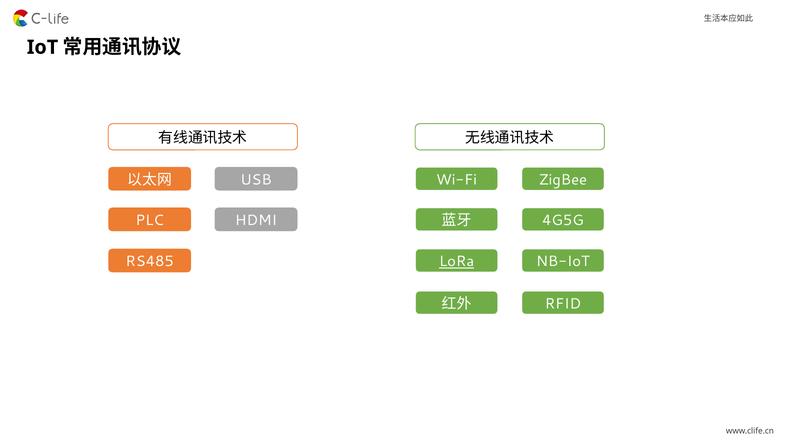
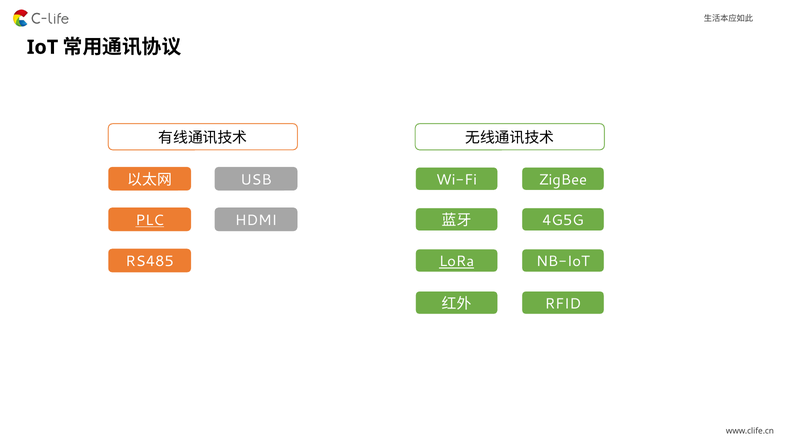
PLC underline: none -> present
